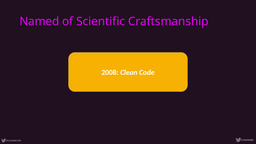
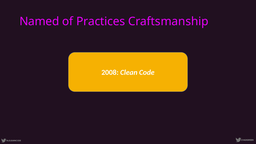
Scientific: Scientific -> Practices
